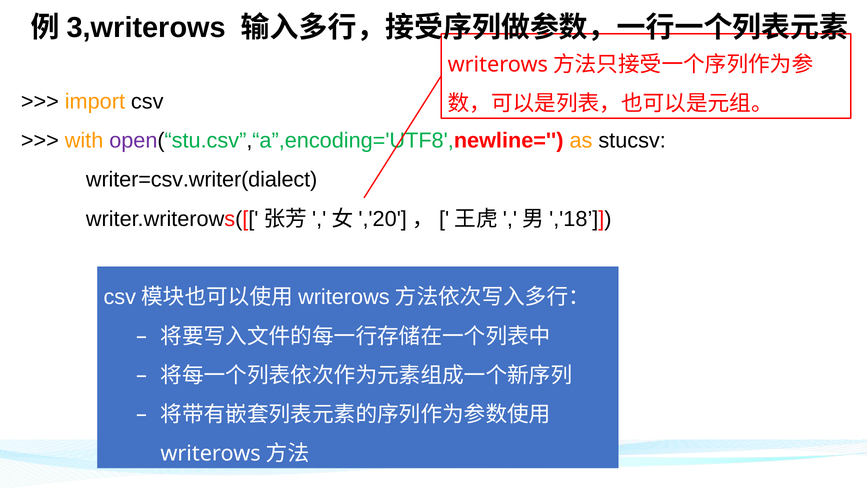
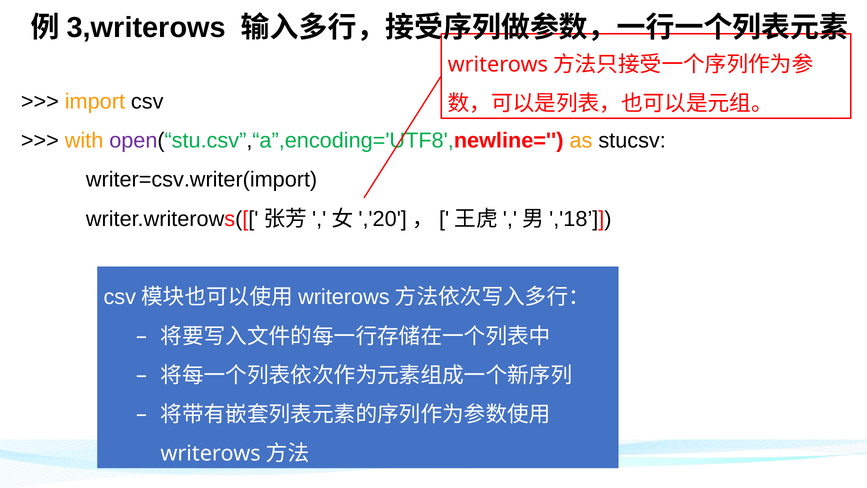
writer=csv.writer(dialect: writer=csv.writer(dialect -> writer=csv.writer(import
